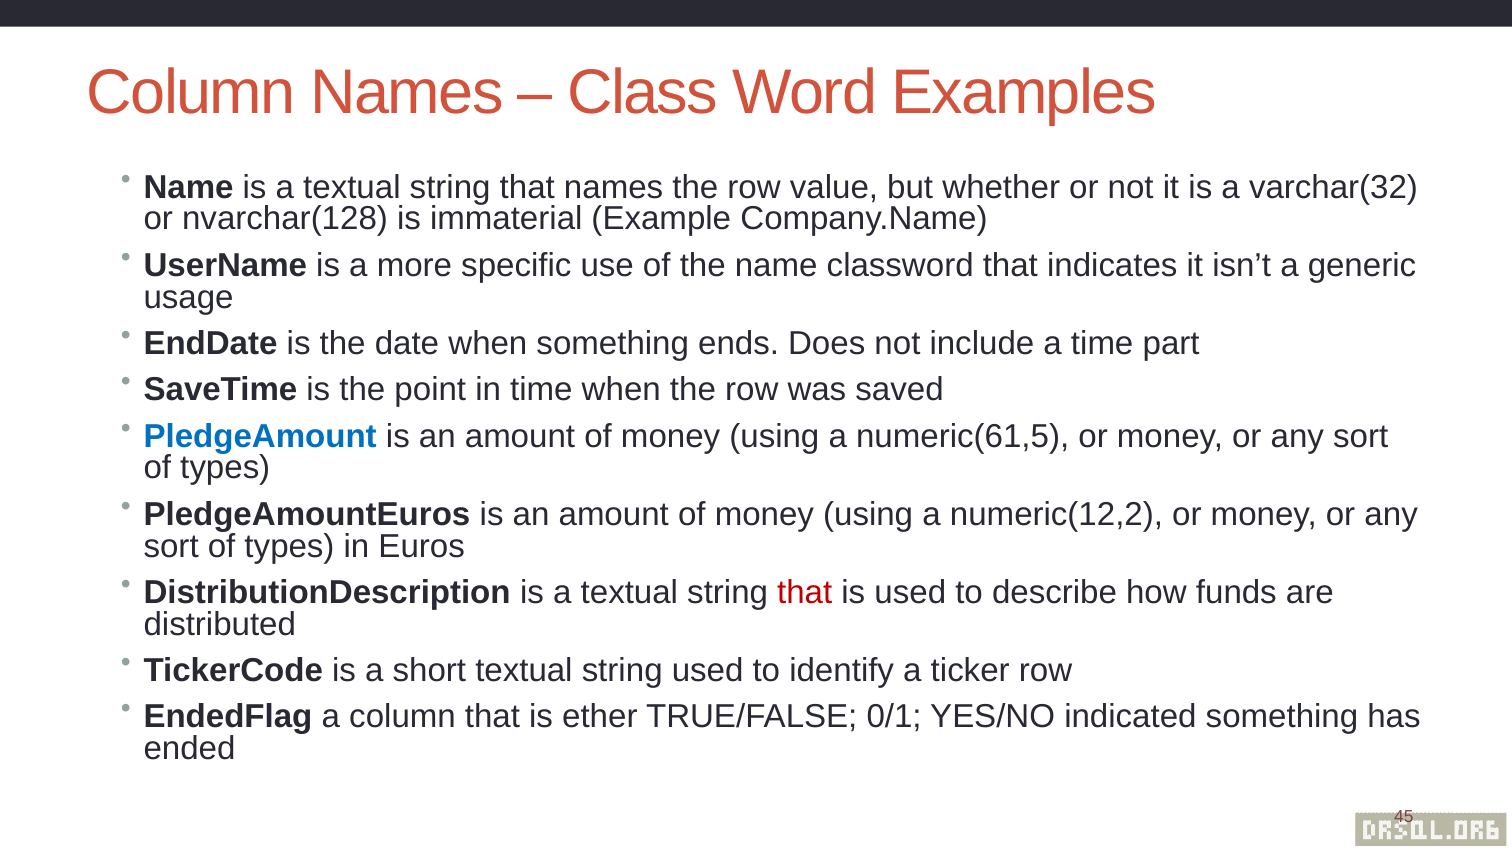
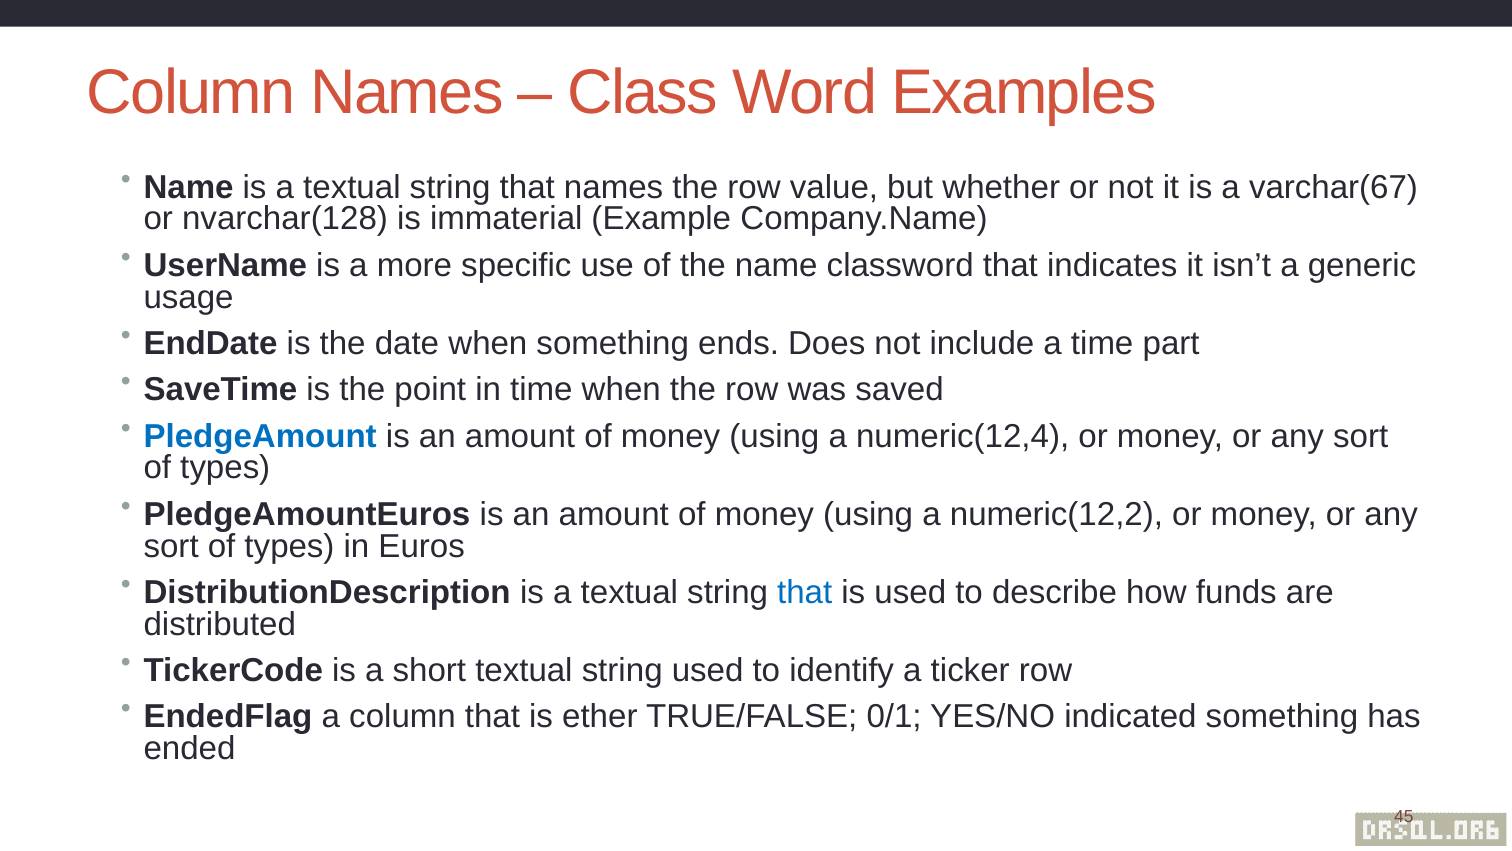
varchar(32: varchar(32 -> varchar(67
numeric(61,5: numeric(61,5 -> numeric(12,4
that at (805, 592) colour: red -> blue
